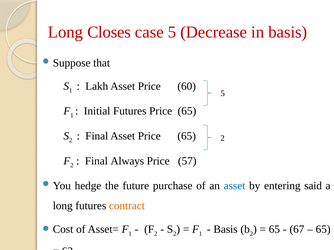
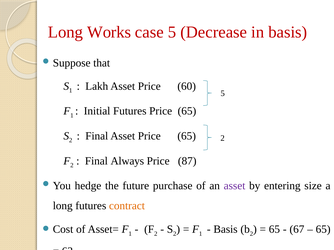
Closes: Closes -> Works
57: 57 -> 87
asset at (235, 186) colour: blue -> purple
said: said -> size
